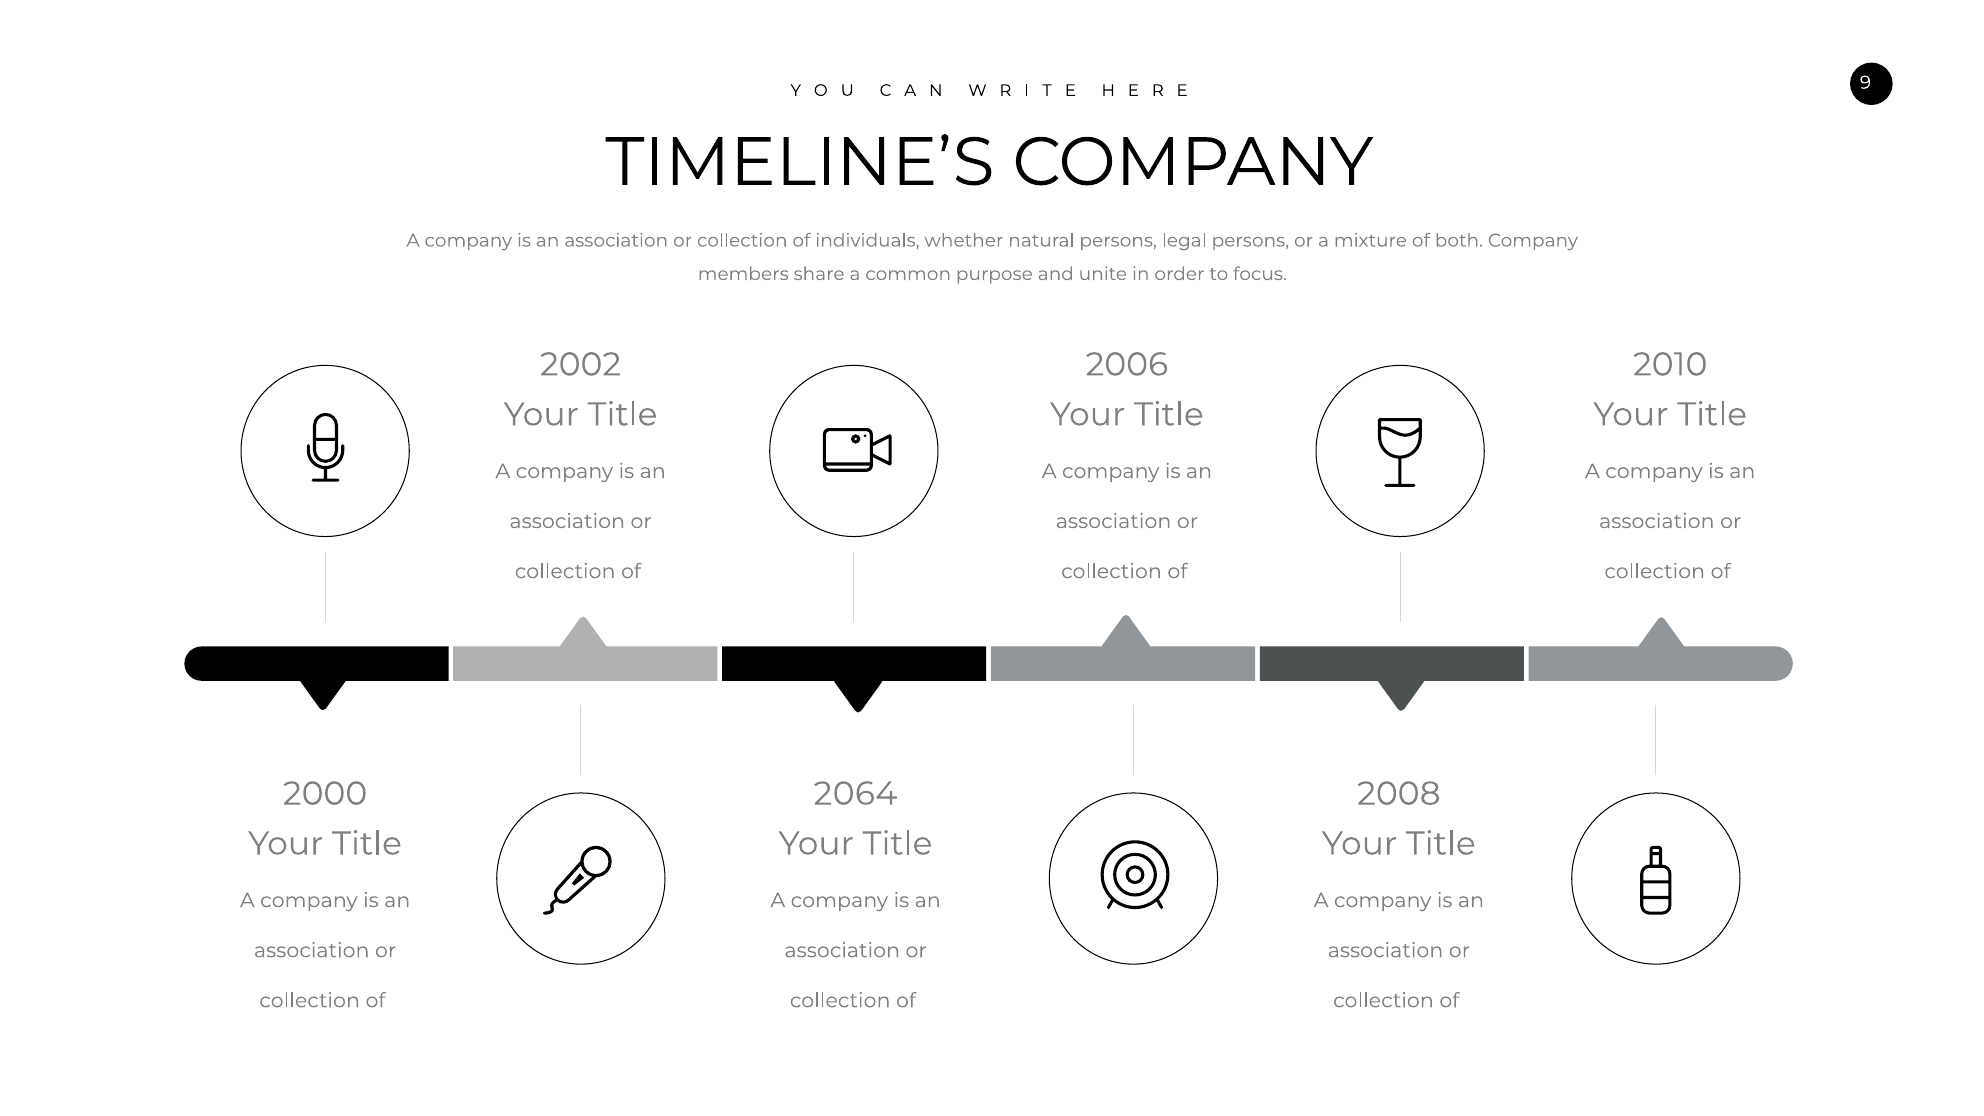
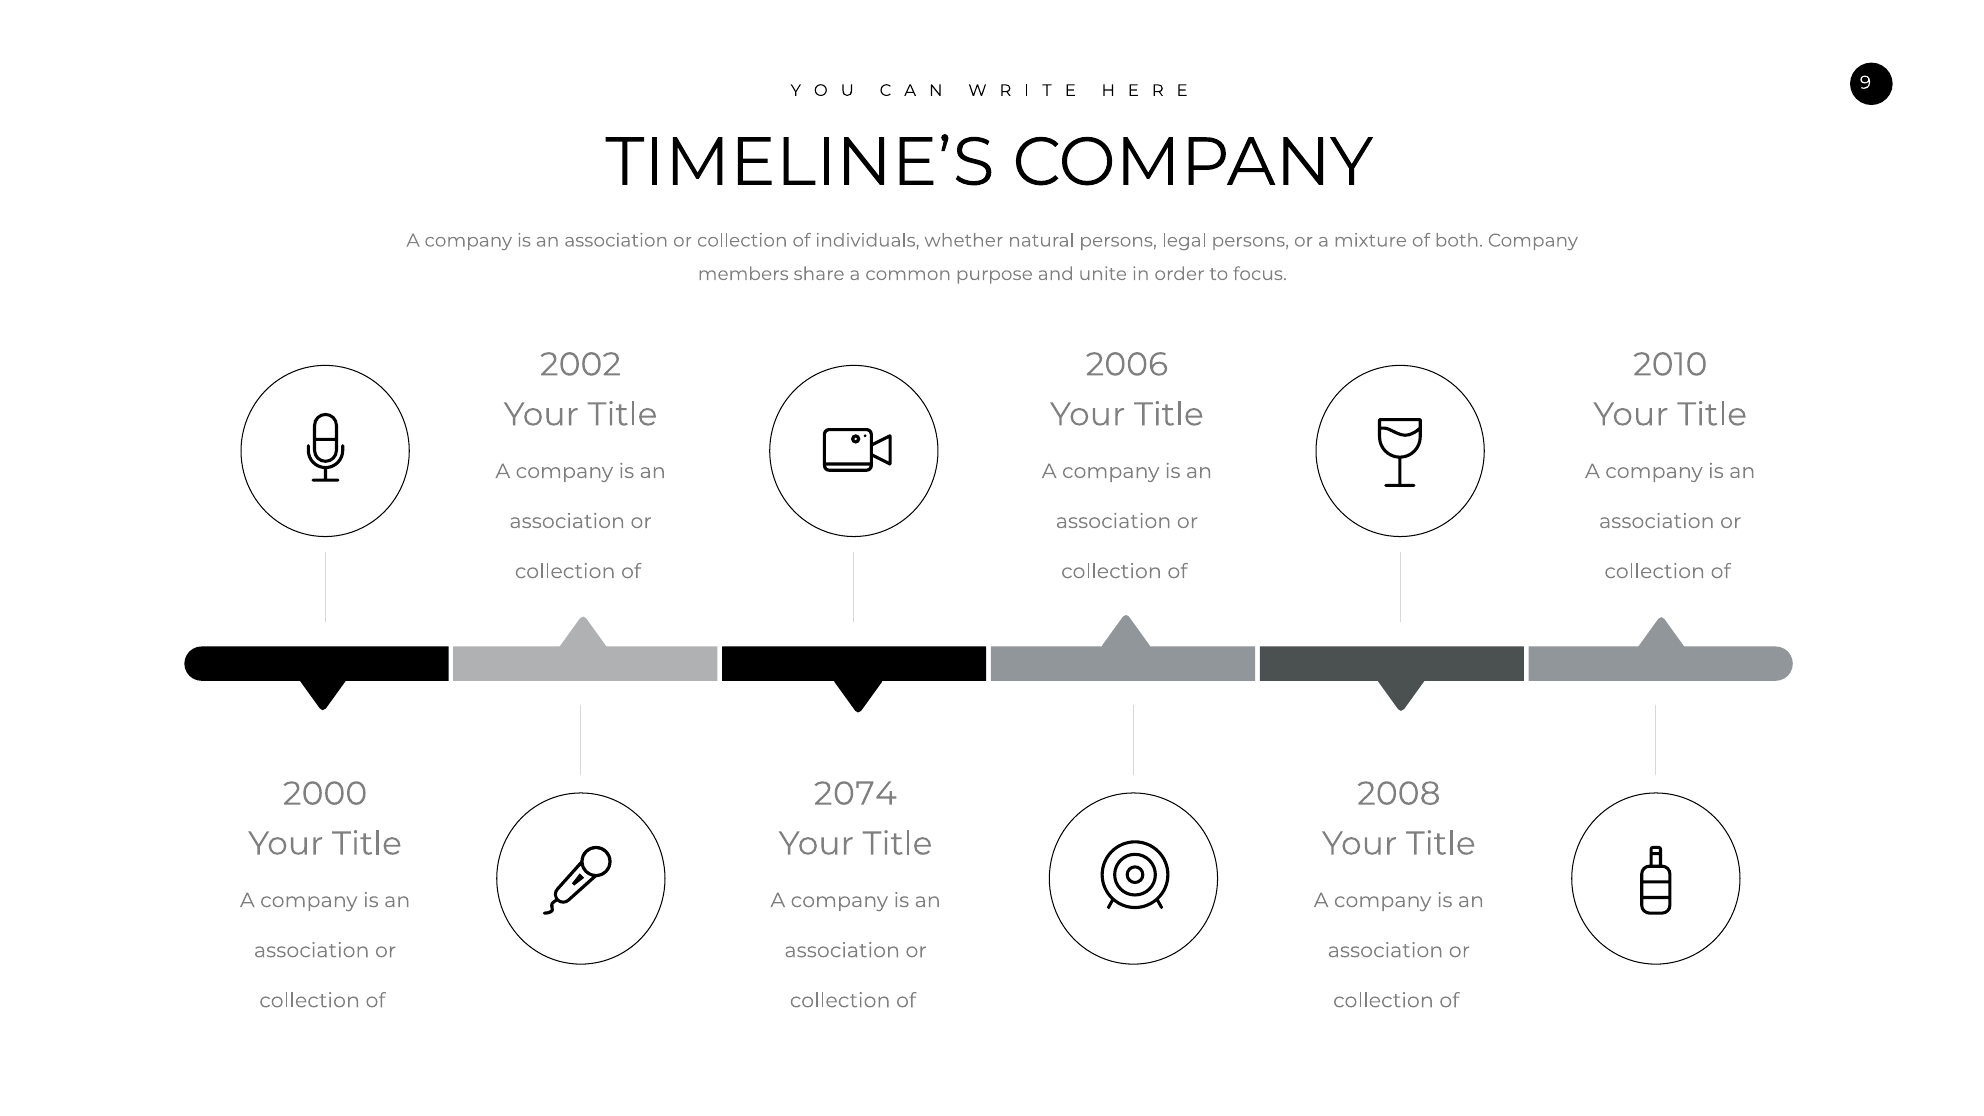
2064: 2064 -> 2074
